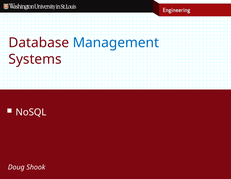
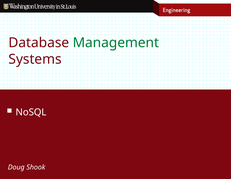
Management colour: blue -> green
